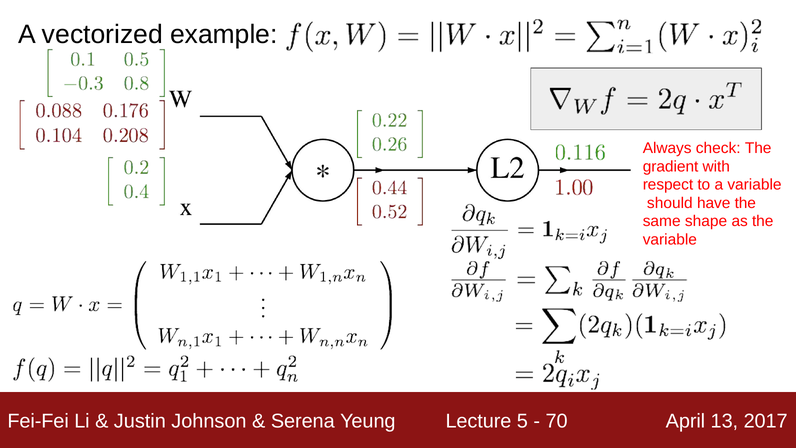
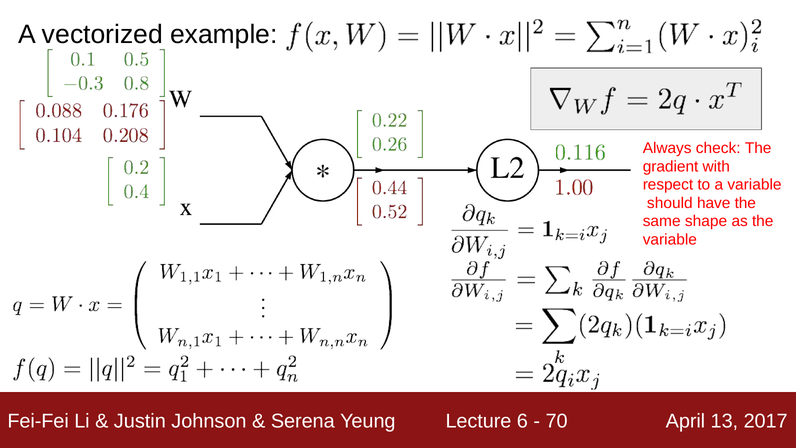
5: 5 -> 6
